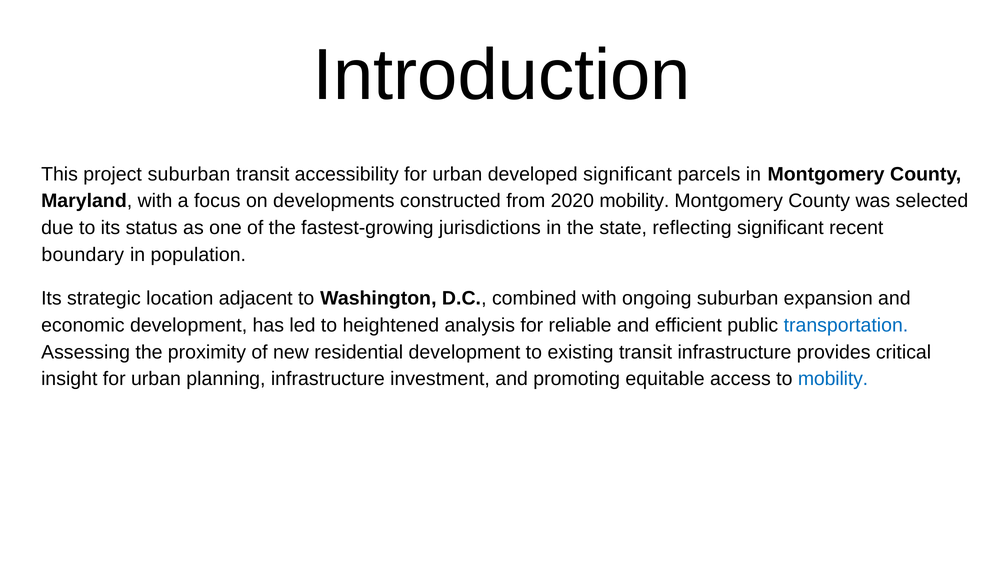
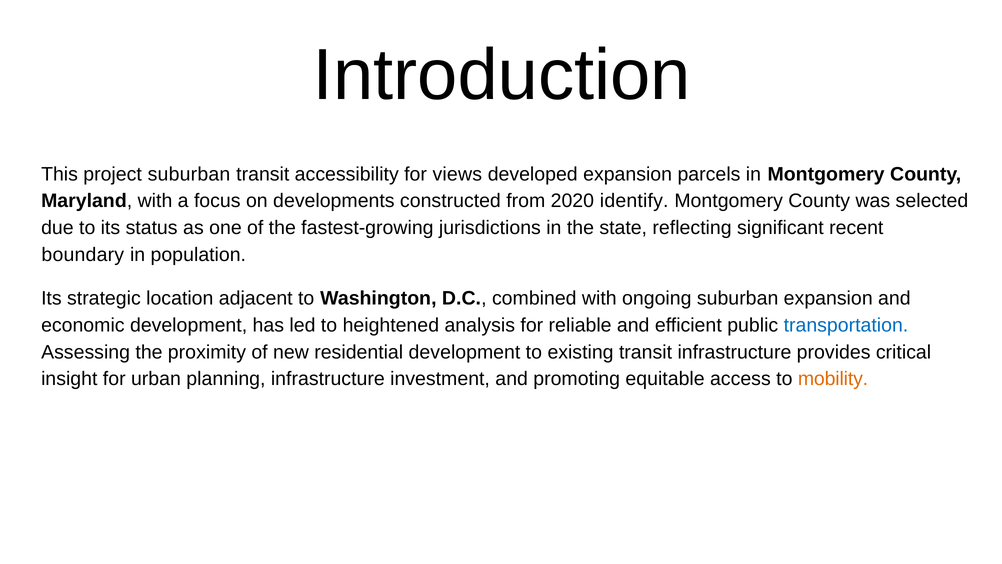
accessibility for urban: urban -> views
developed significant: significant -> expansion
2020 mobility: mobility -> identify
mobility at (833, 379) colour: blue -> orange
